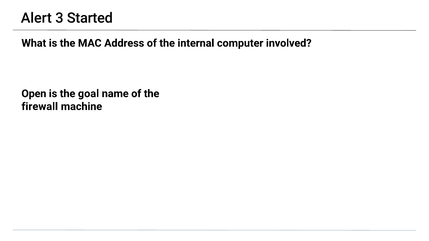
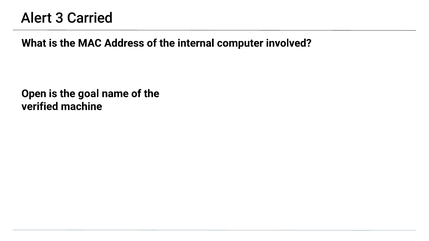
Started: Started -> Carried
firewall: firewall -> verified
